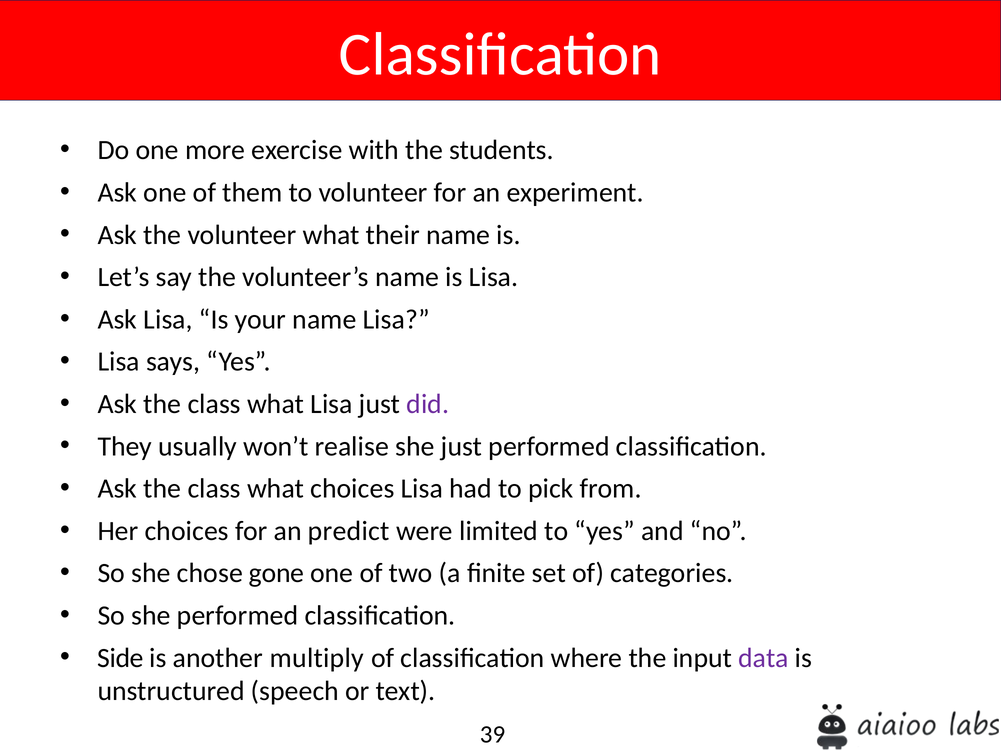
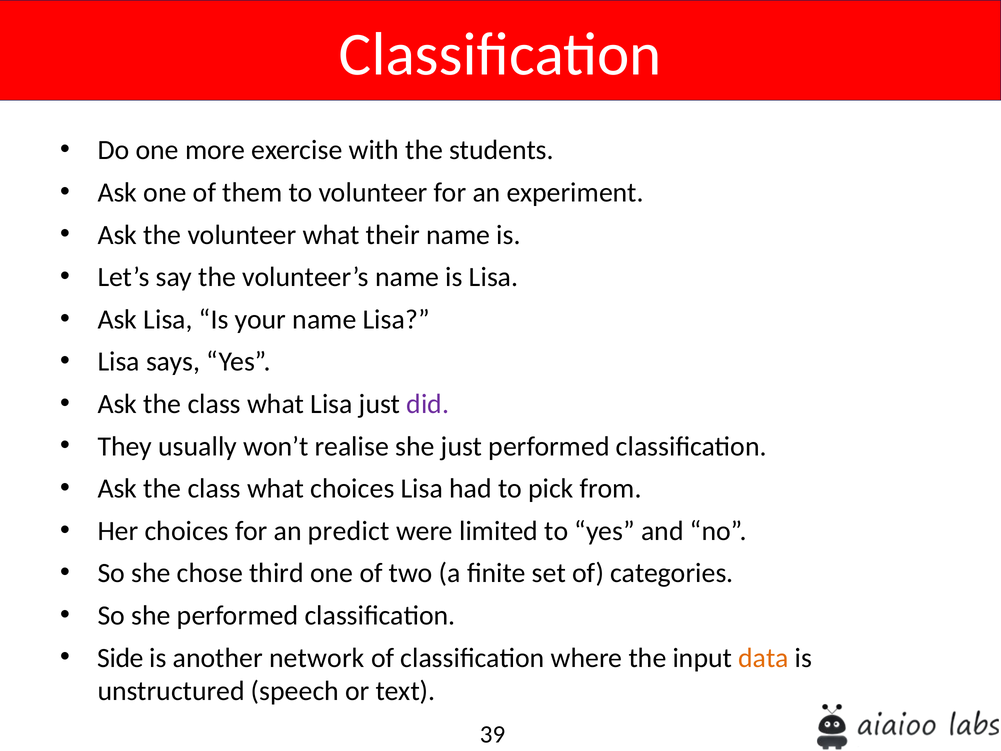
gone: gone -> third
multiply: multiply -> network
data colour: purple -> orange
